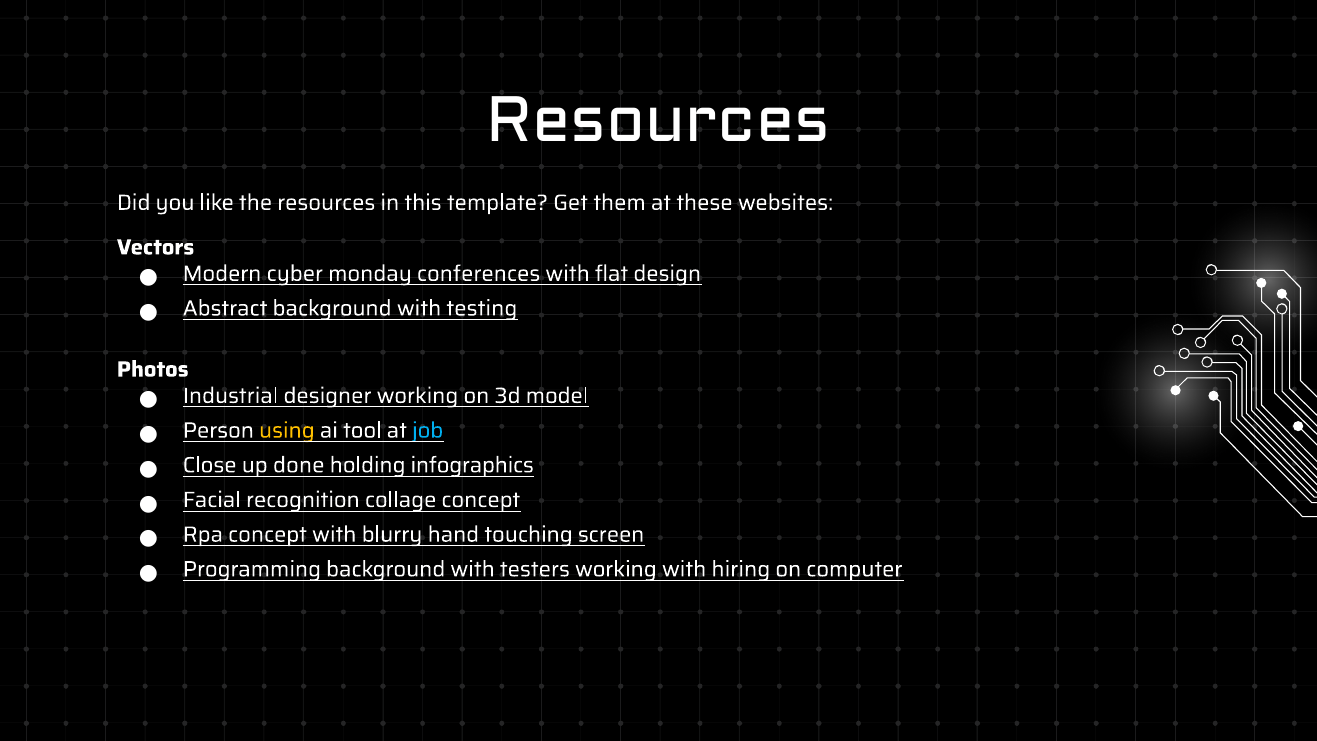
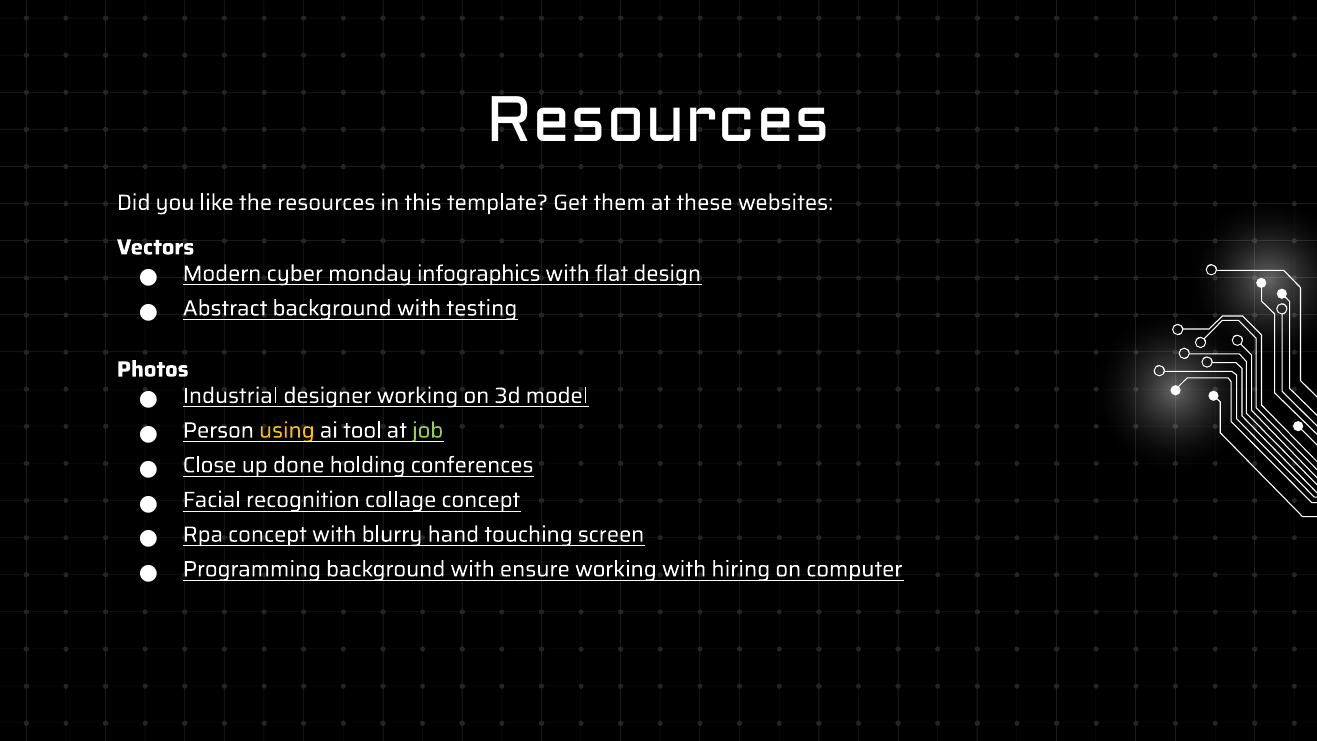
conferences: conferences -> infographics
job colour: light blue -> light green
infographics: infographics -> conferences
testers: testers -> ensure
